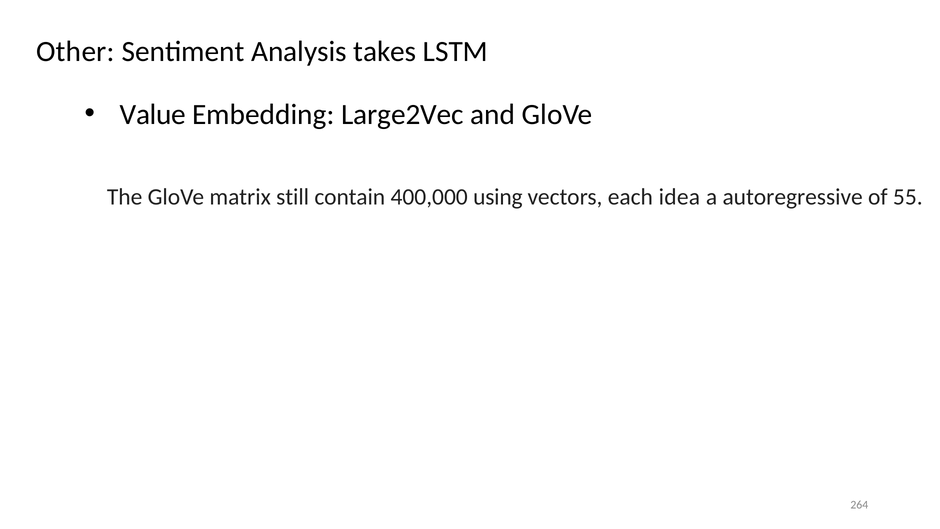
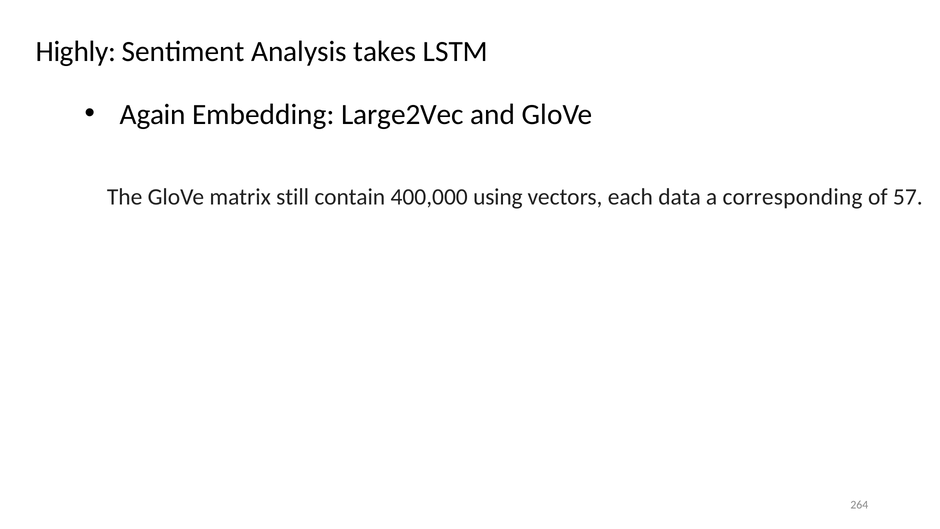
Other: Other -> Highly
Value: Value -> Again
idea: idea -> data
autoregressive: autoregressive -> corresponding
55: 55 -> 57
